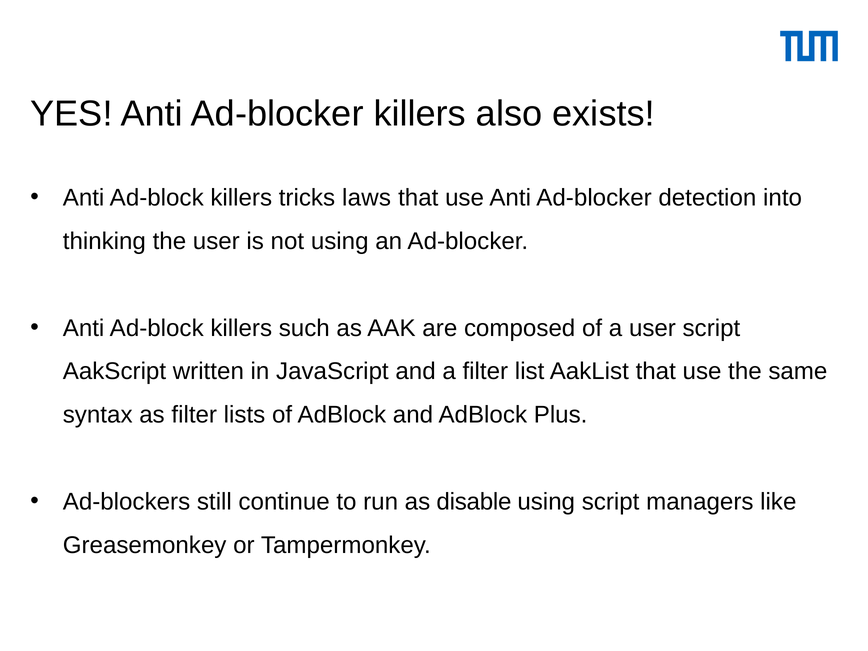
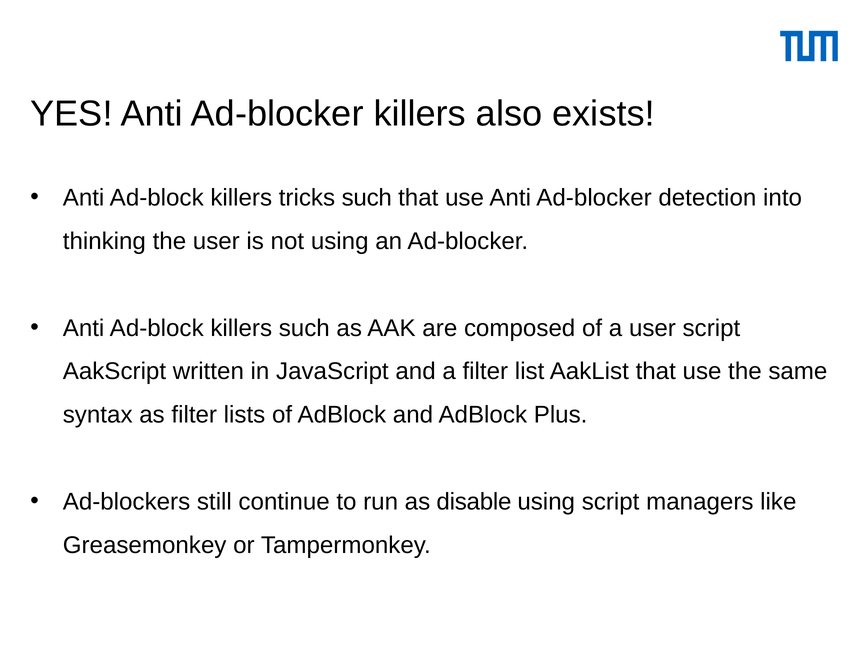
tricks laws: laws -> such
